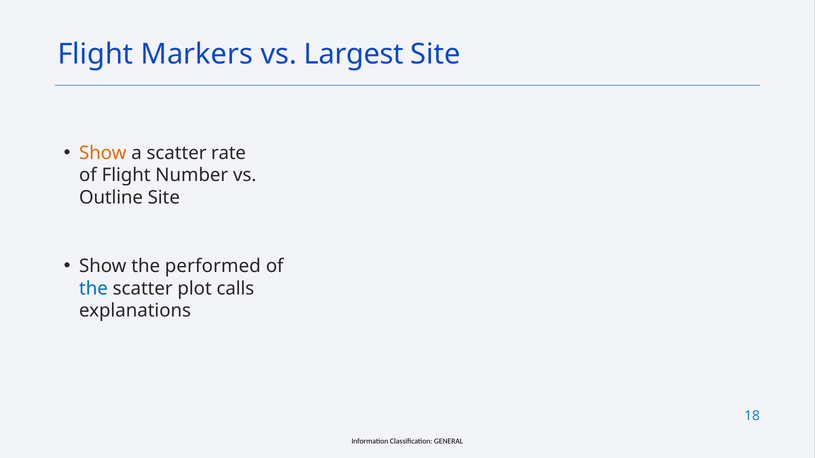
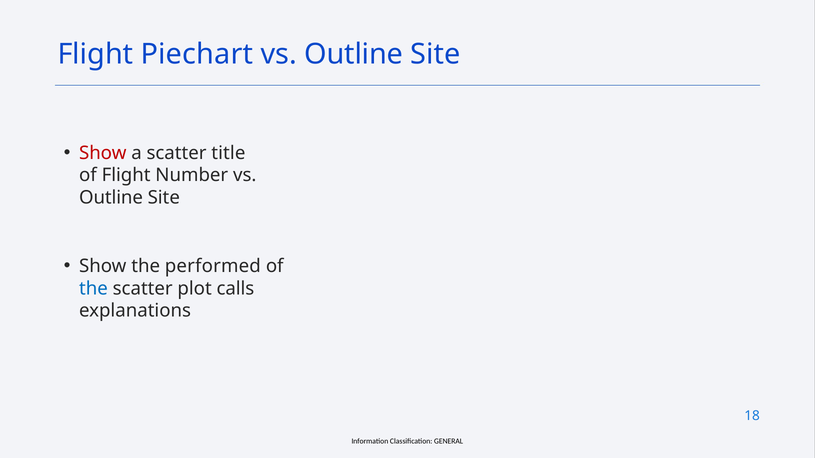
Markers: Markers -> Piechart
Largest at (354, 54): Largest -> Outline
Show at (103, 153) colour: orange -> red
rate: rate -> title
